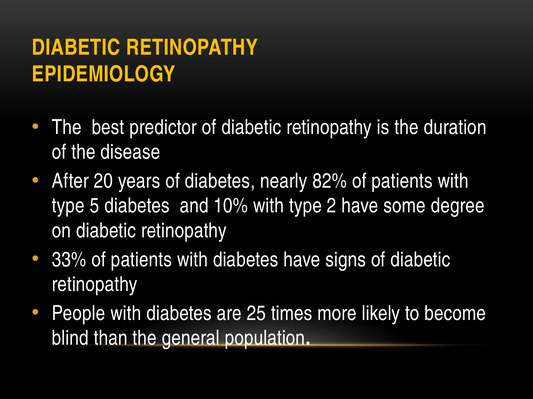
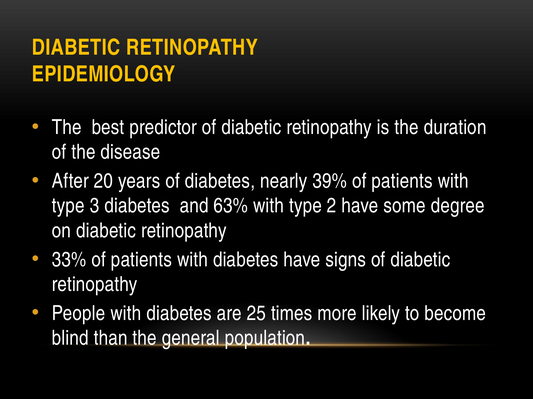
82%: 82% -> 39%
5: 5 -> 3
10%: 10% -> 63%
